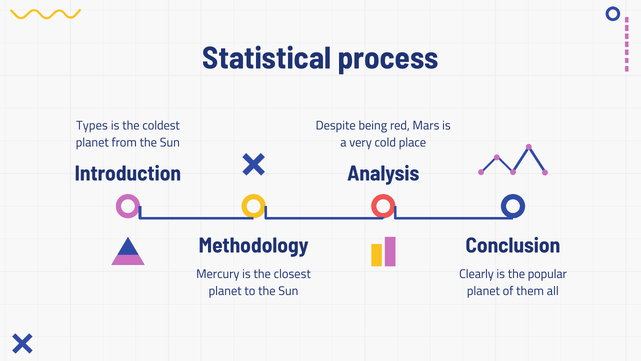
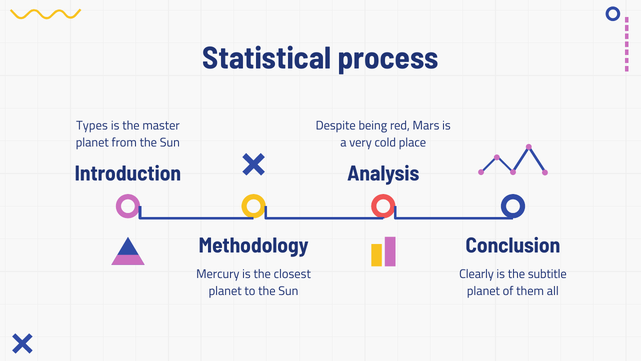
coldest: coldest -> master
popular: popular -> subtitle
